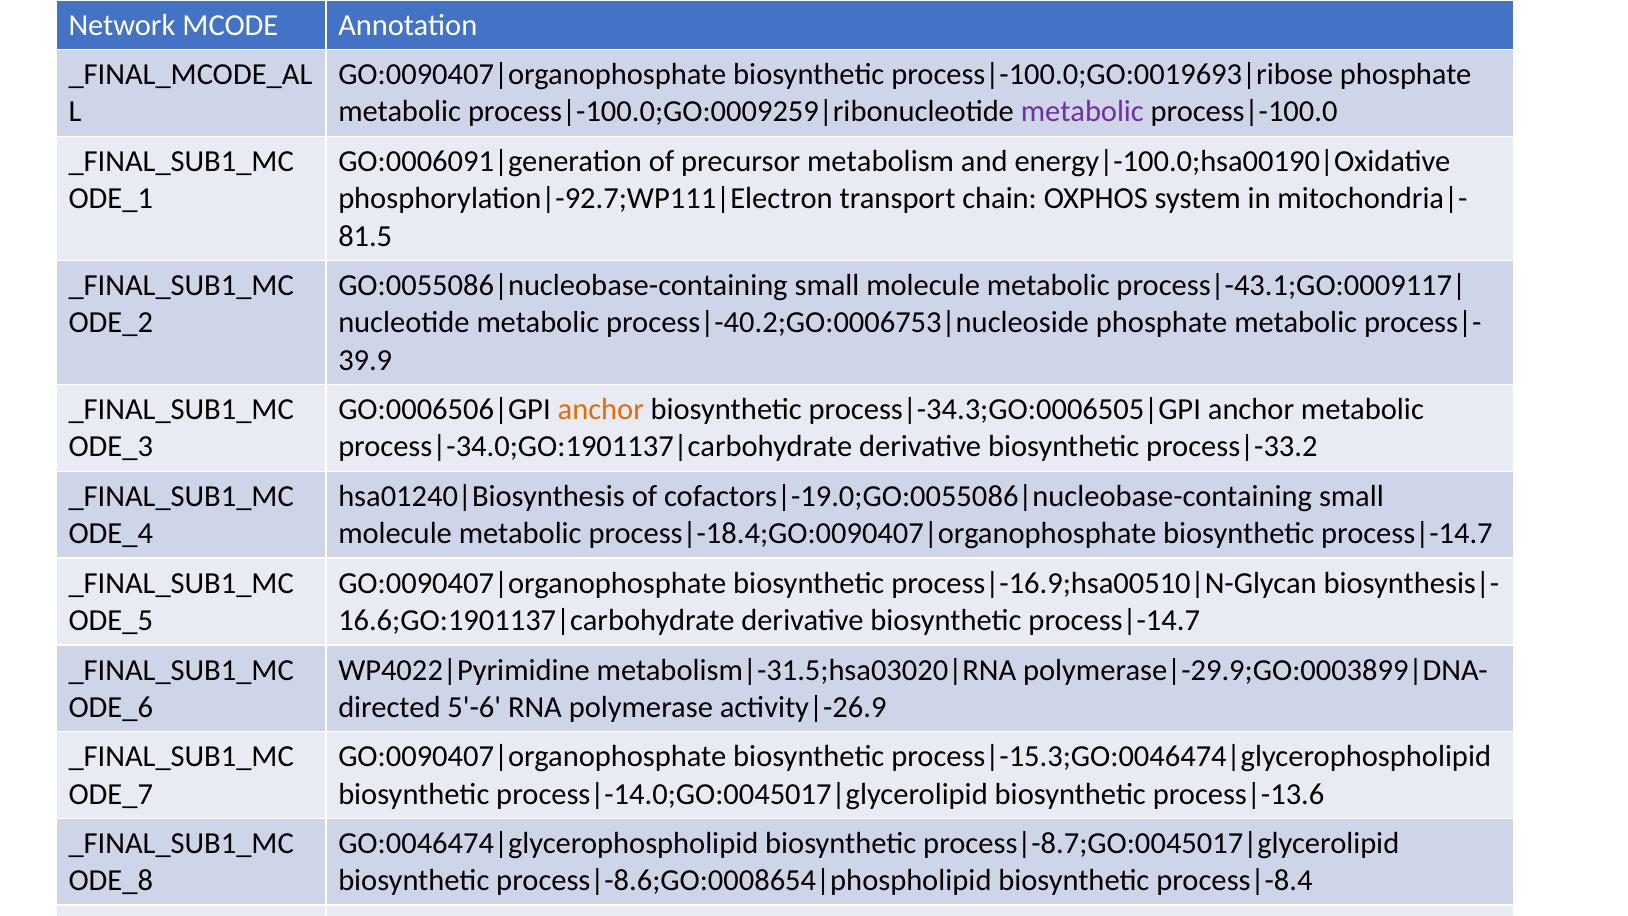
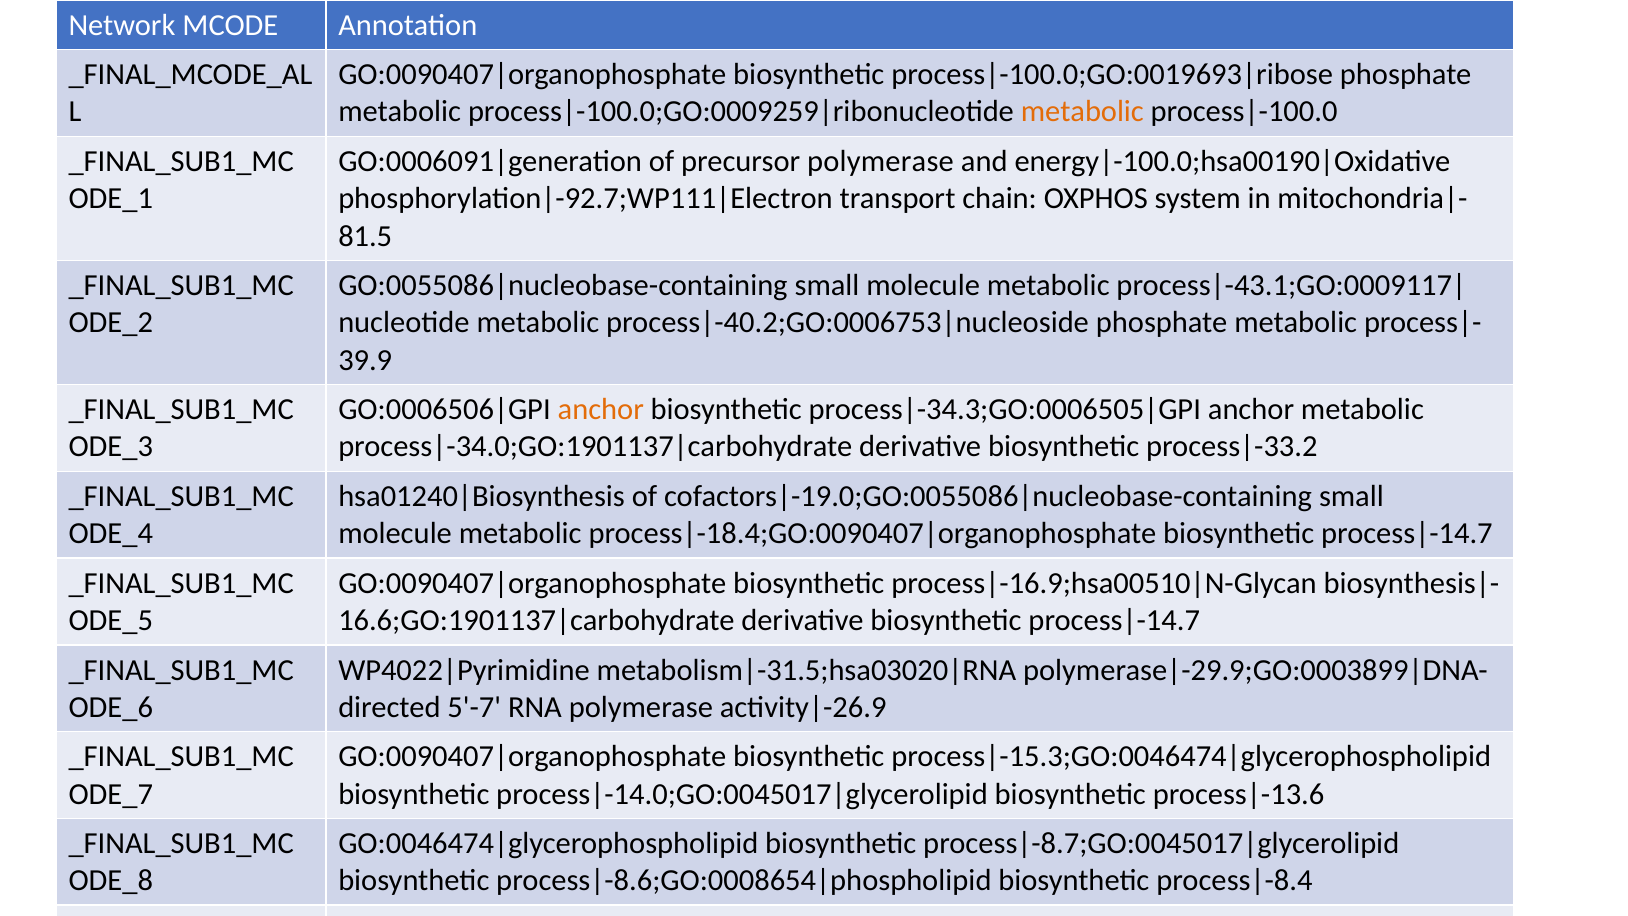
metabolic at (1082, 112) colour: purple -> orange
precursor metabolism: metabolism -> polymerase
5'-6: 5'-6 -> 5'-7
